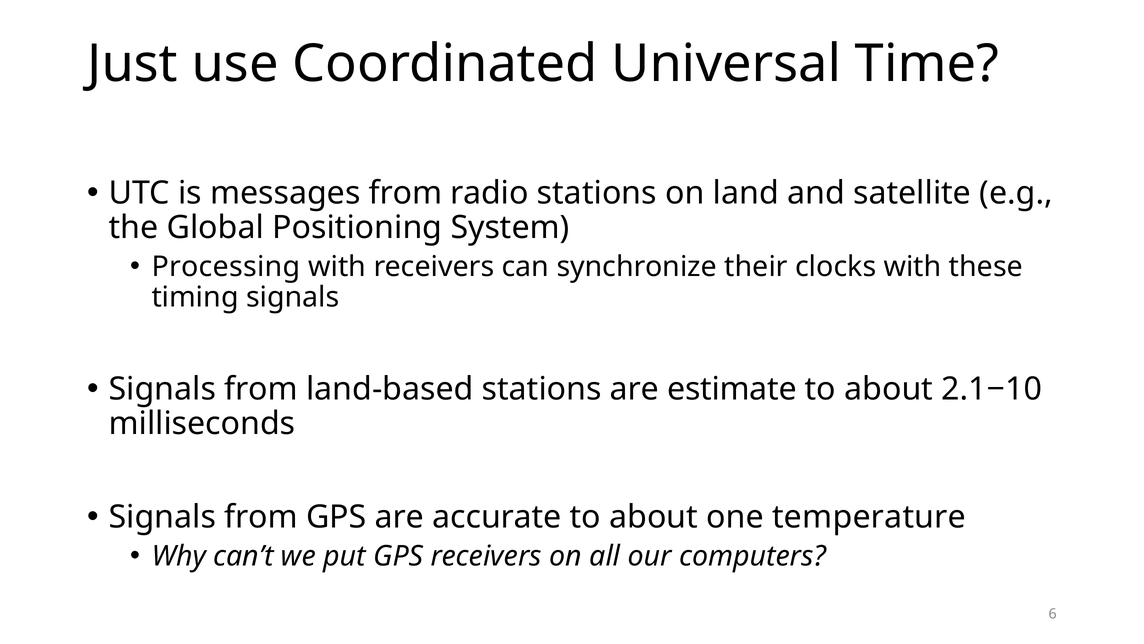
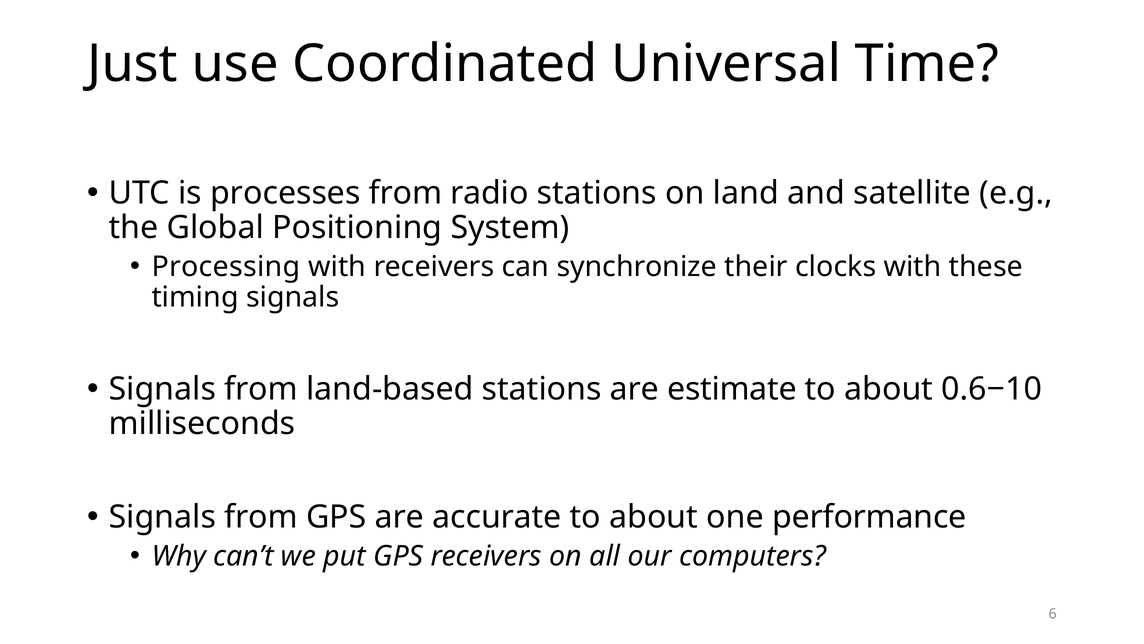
messages: messages -> processes
2.1−10: 2.1−10 -> 0.6−10
temperature: temperature -> performance
